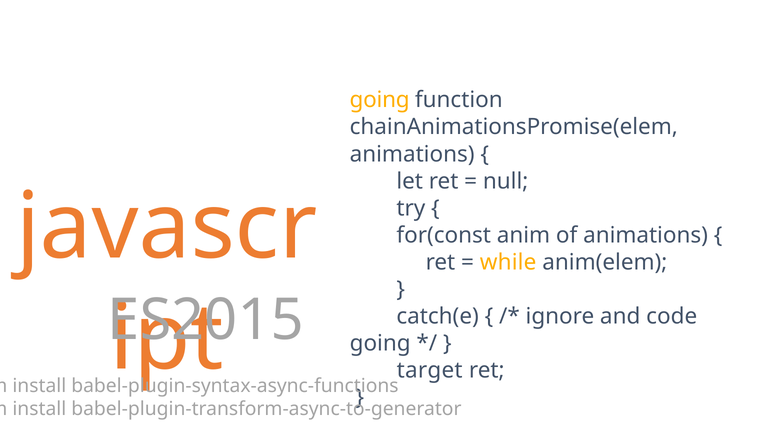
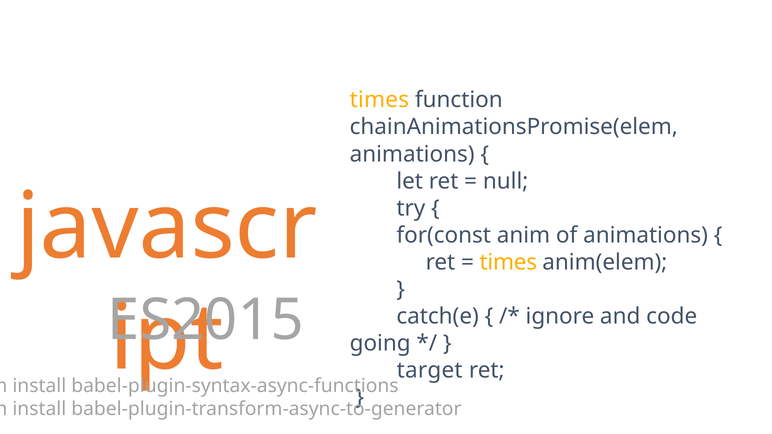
going at (380, 100): going -> times
while at (508, 262): while -> times
